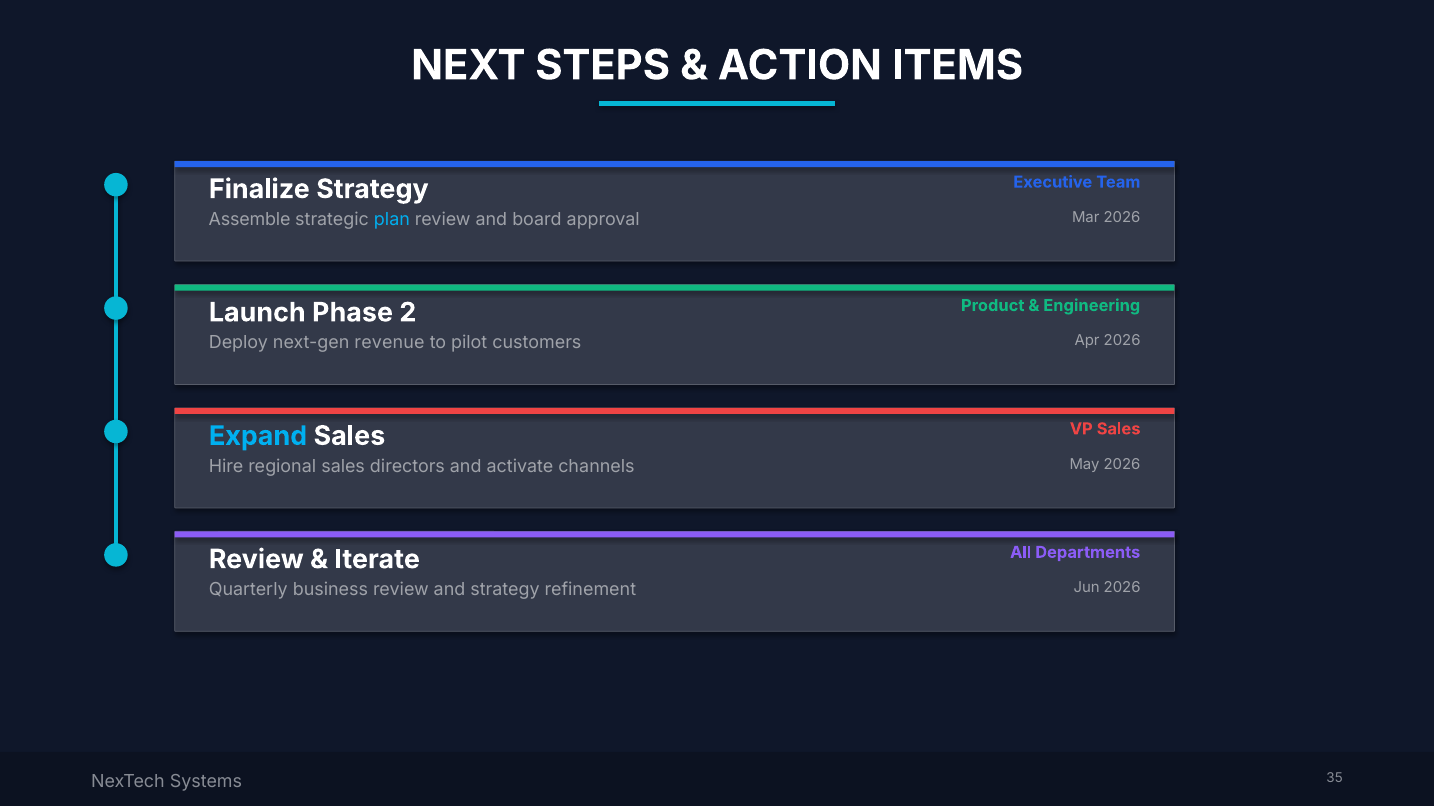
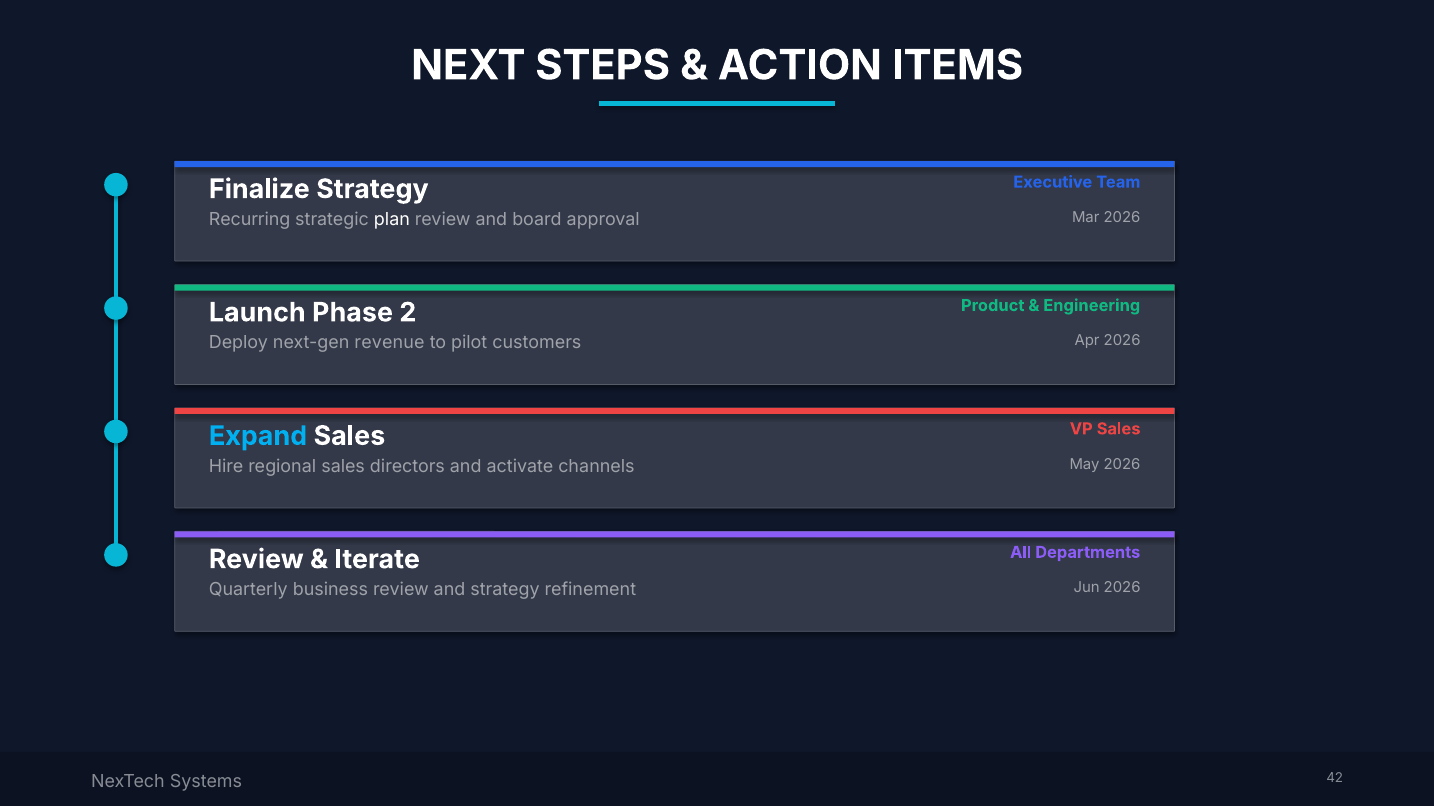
Assemble: Assemble -> Recurring
plan colour: light blue -> white
35: 35 -> 42
